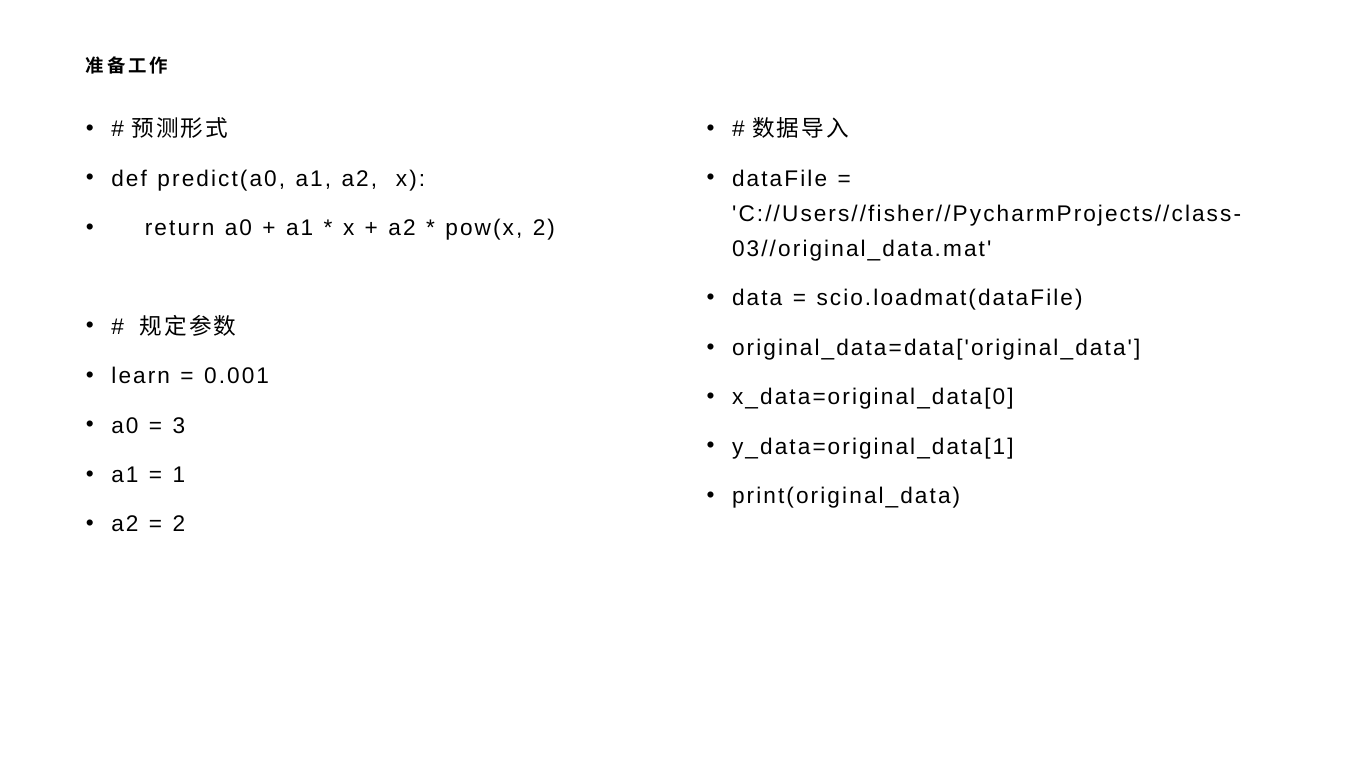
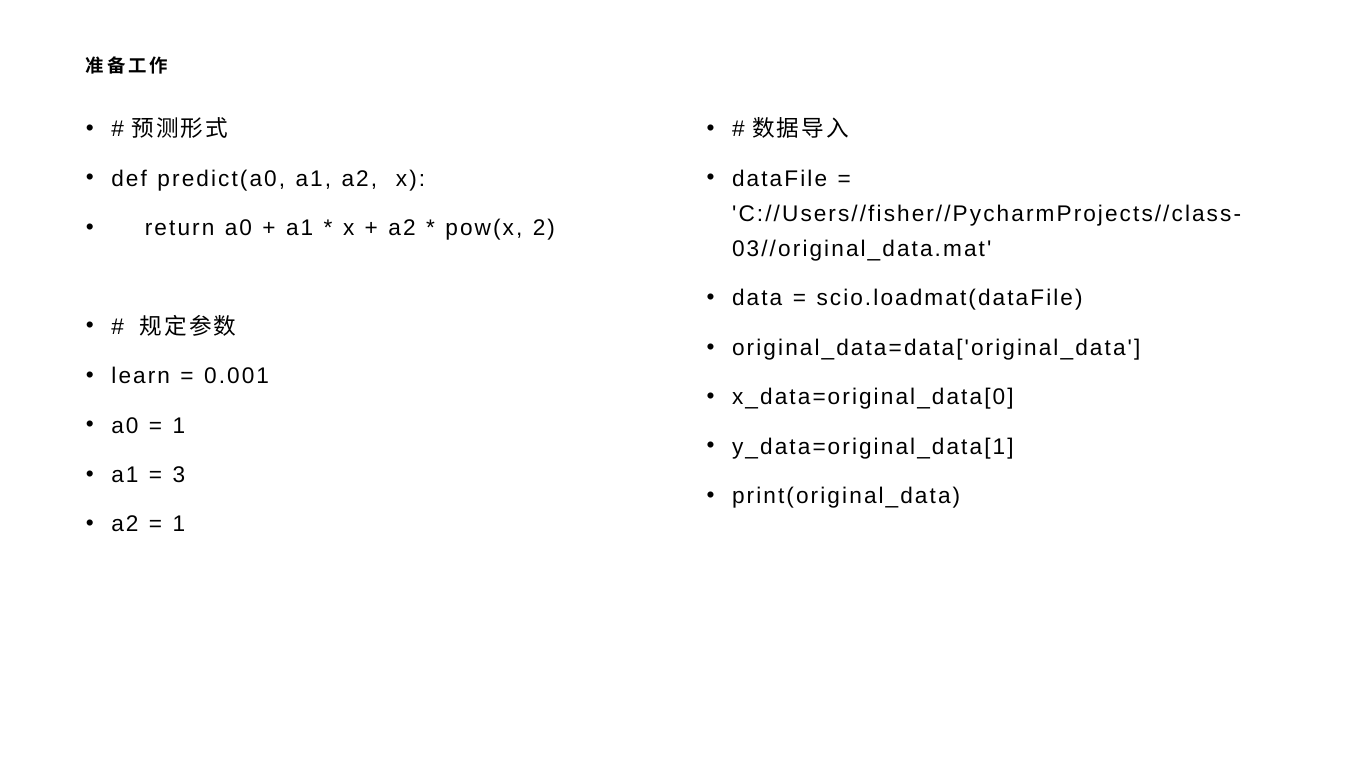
3 at (179, 426): 3 -> 1
1: 1 -> 3
2 at (179, 525): 2 -> 1
